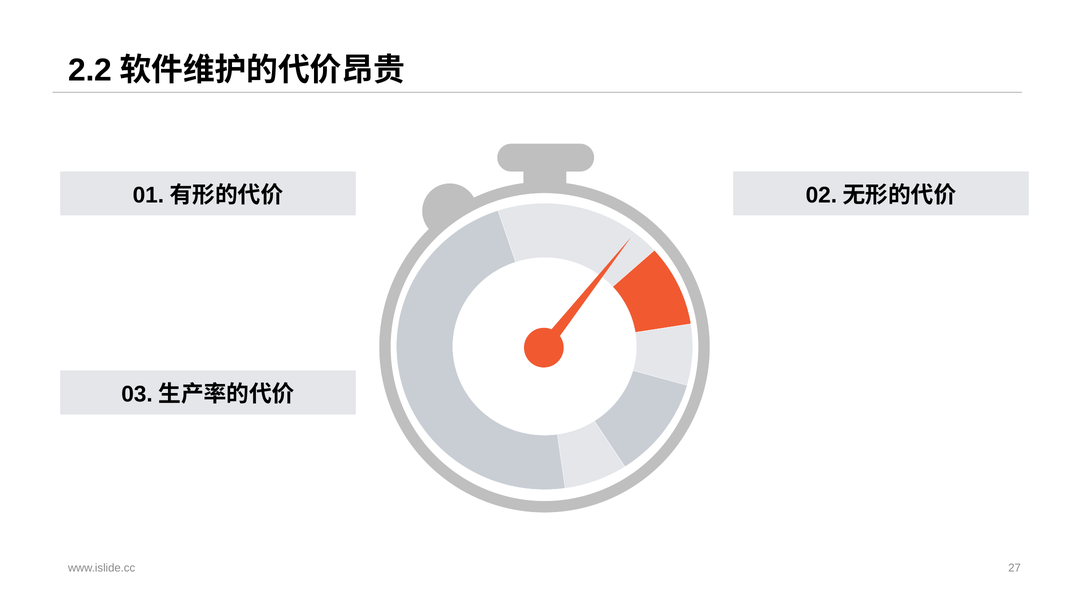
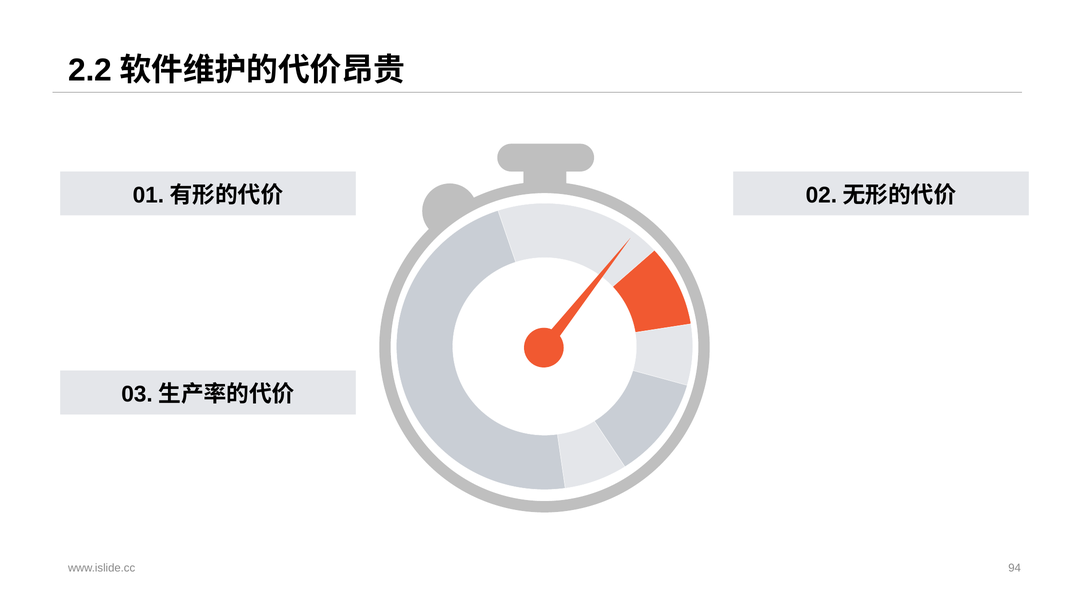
27: 27 -> 94
